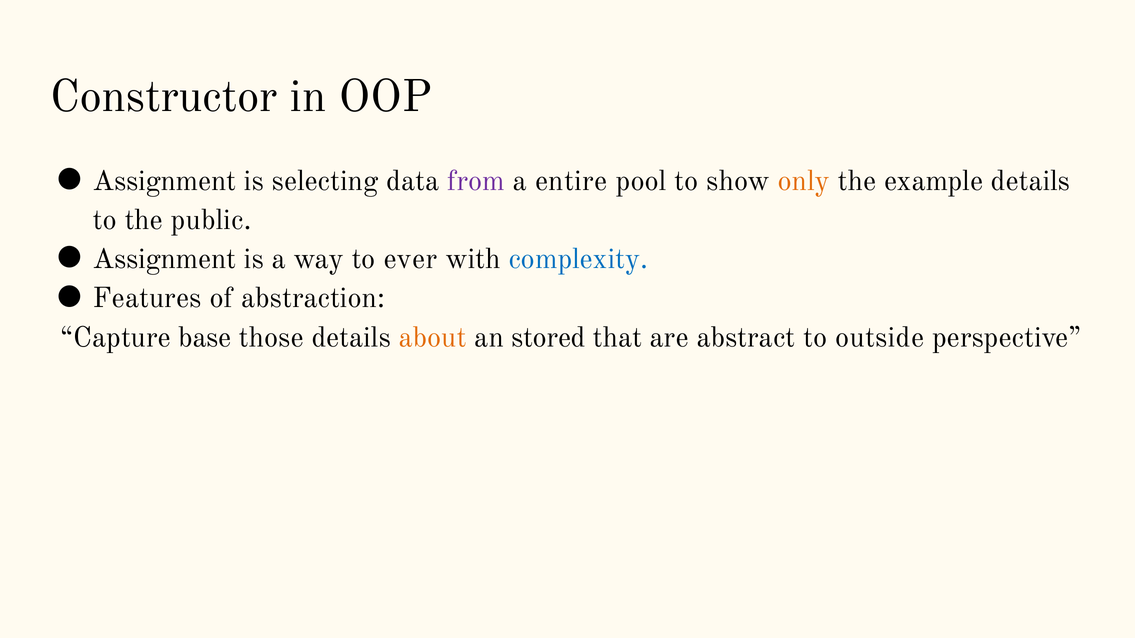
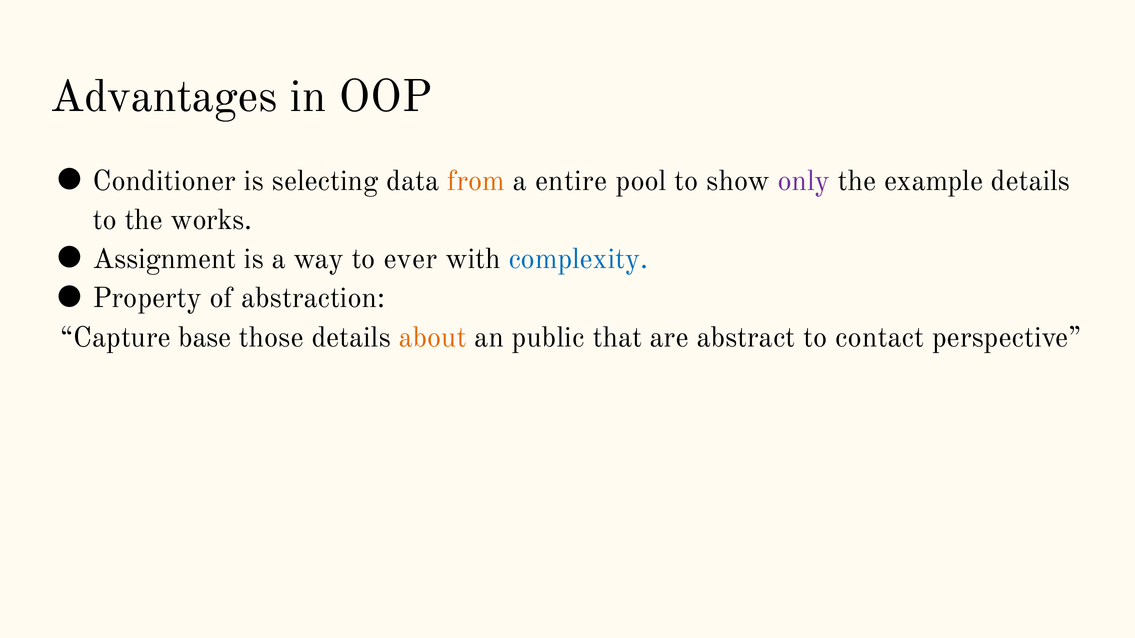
Constructor: Constructor -> Advantages
Assignment at (164, 181): Assignment -> Conditioner
from colour: purple -> orange
only colour: orange -> purple
public: public -> works
Features: Features -> Property
stored: stored -> public
outside: outside -> contact
